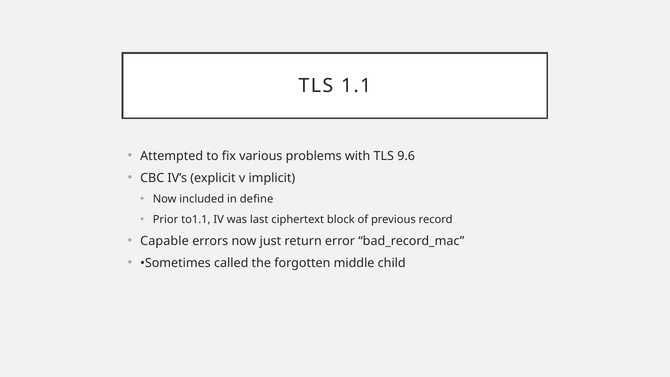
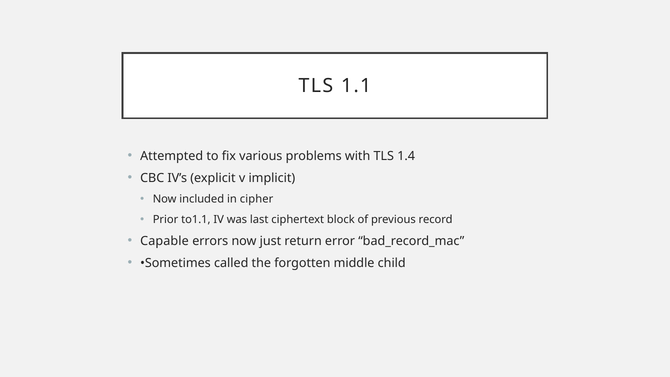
9.6: 9.6 -> 1.4
define: define -> cipher
